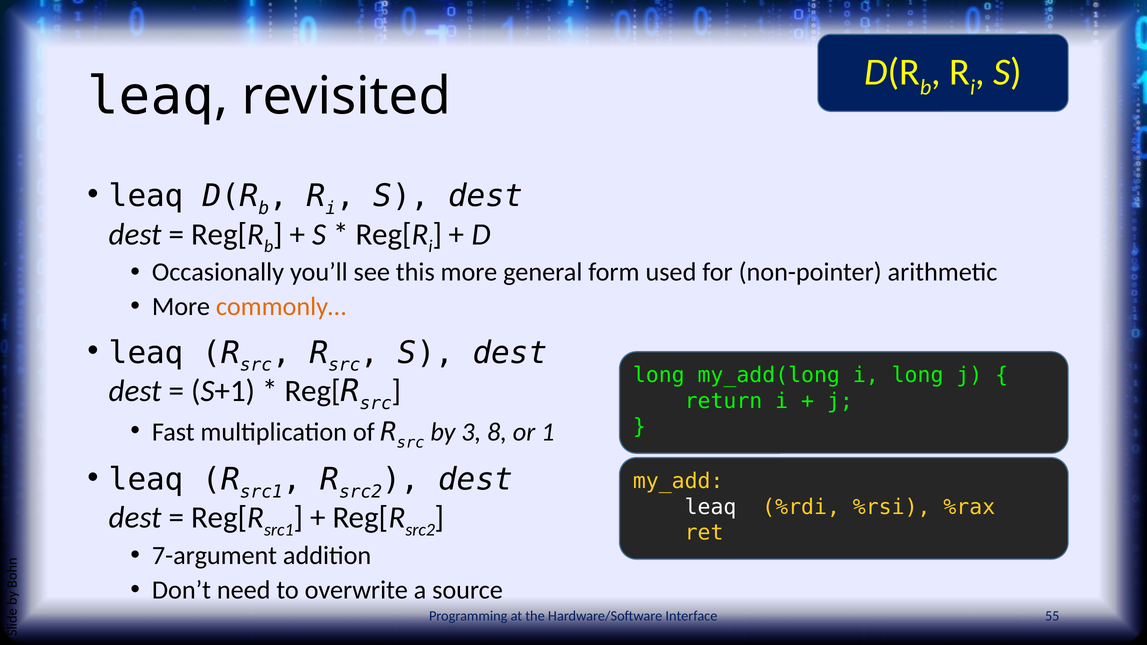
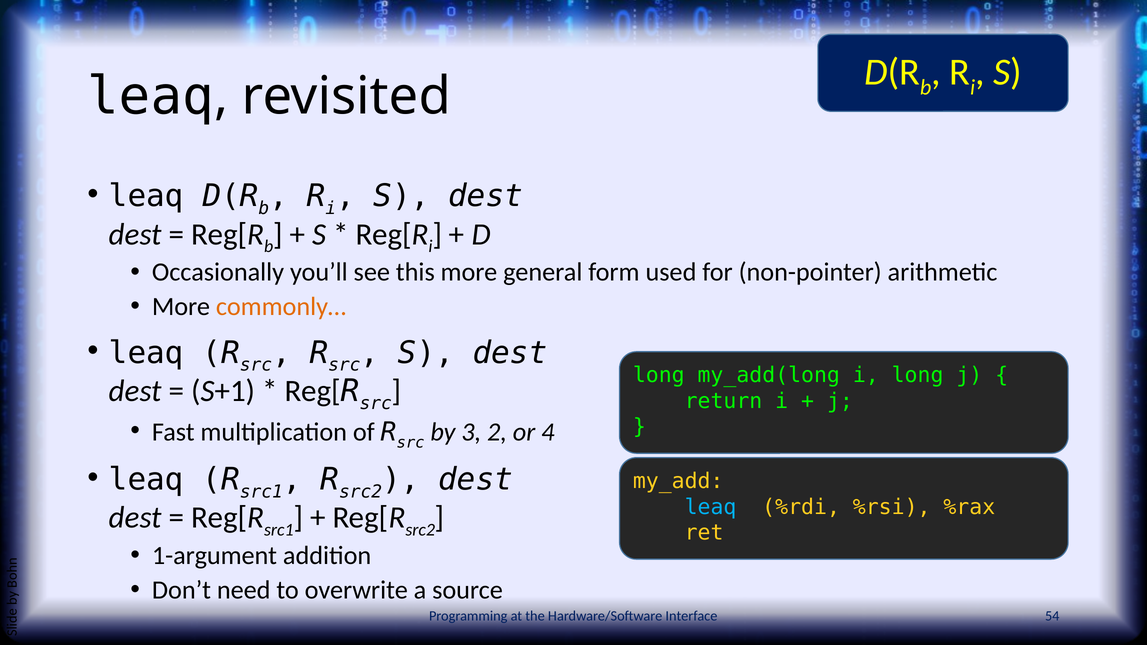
8: 8 -> 2
1: 1 -> 4
leaq at (711, 507) colour: white -> light blue
7-argument: 7-argument -> 1-argument
55: 55 -> 54
